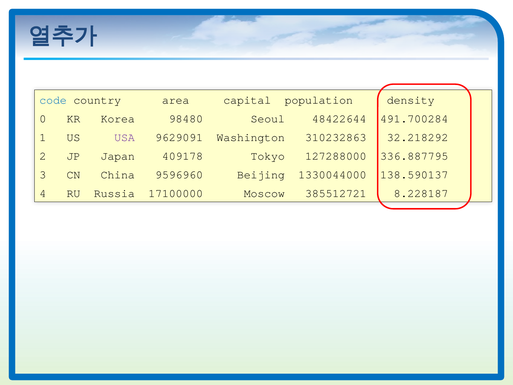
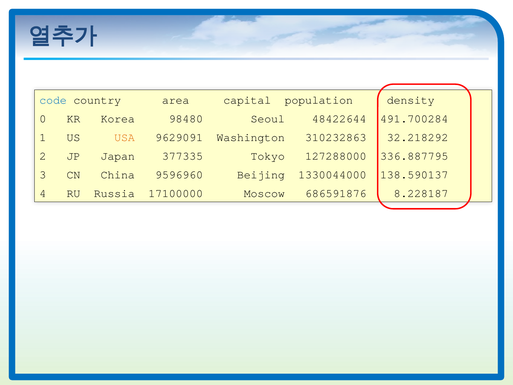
USA colour: purple -> orange
409178: 409178 -> 377335
385512721: 385512721 -> 686591876
